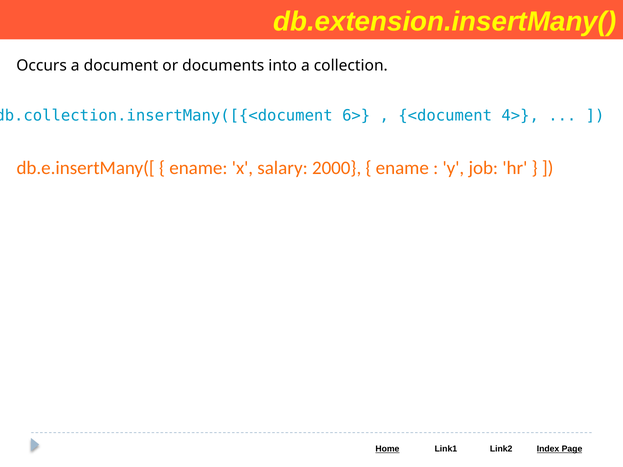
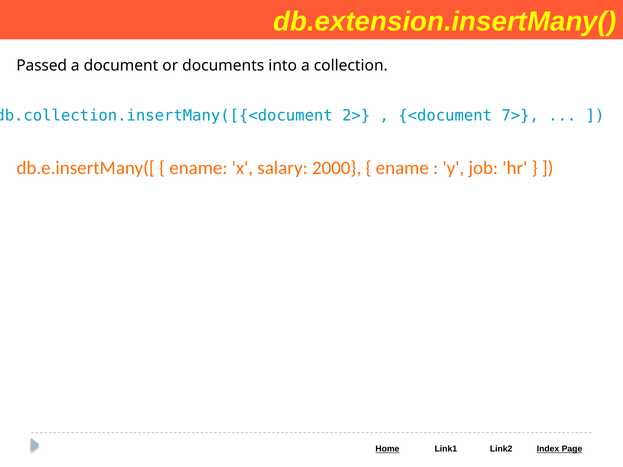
Occurs: Occurs -> Passed
6>: 6> -> 2>
4>: 4> -> 7>
